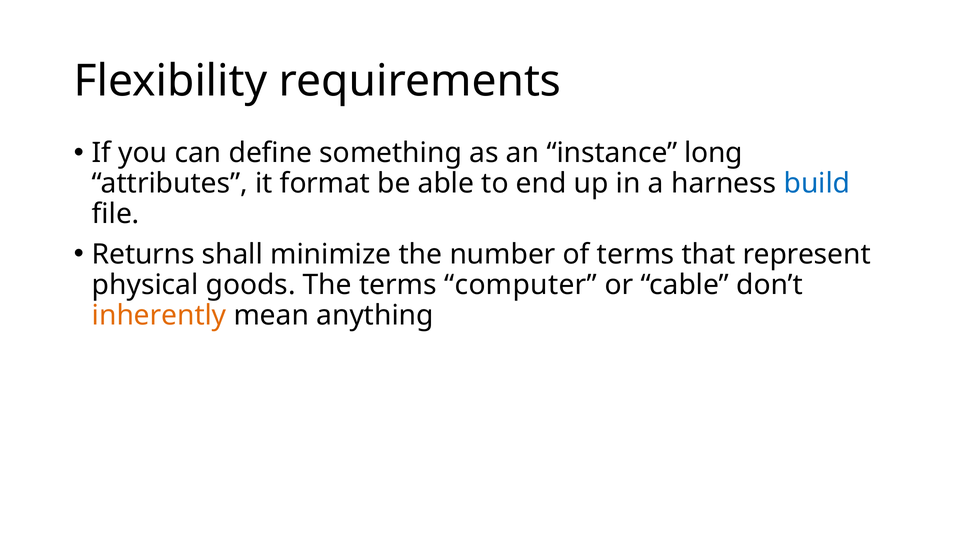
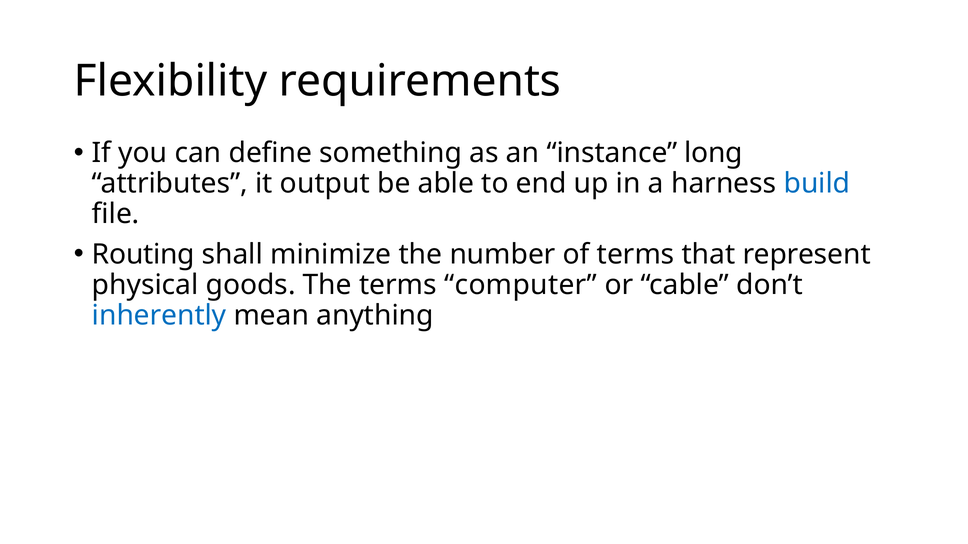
format: format -> output
Returns: Returns -> Routing
inherently colour: orange -> blue
